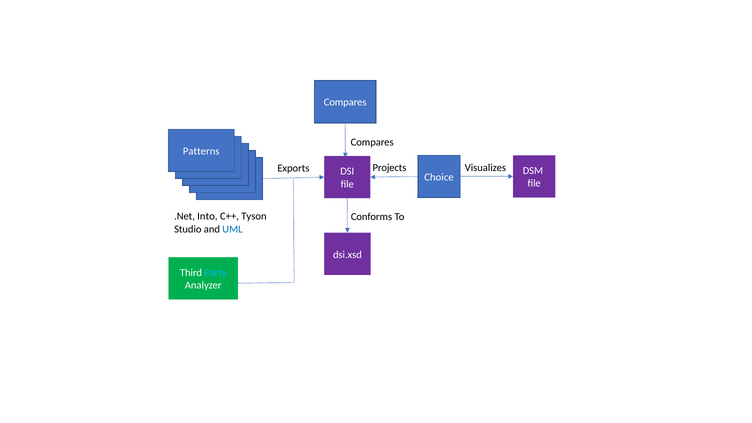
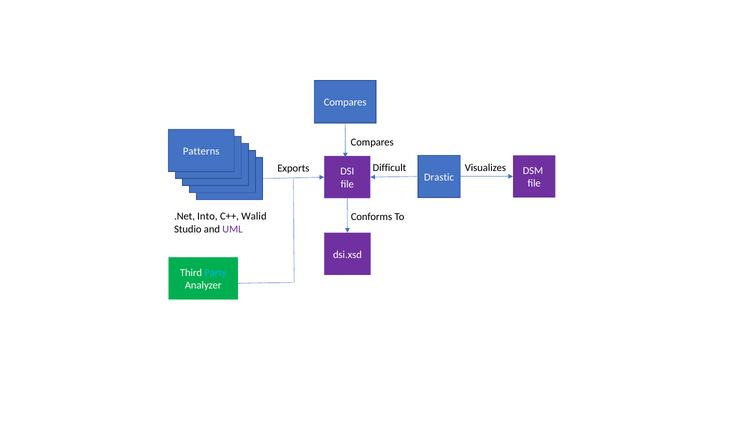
Projects: Projects -> Difficult
Choice: Choice -> Drastic
Tyson: Tyson -> Walid
UML colour: blue -> purple
